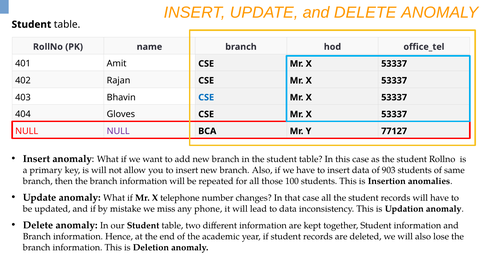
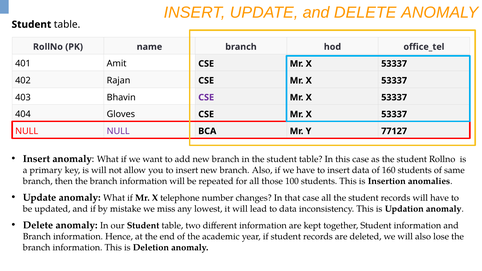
CSE at (206, 97) colour: blue -> purple
903: 903 -> 160
phone: phone -> lowest
